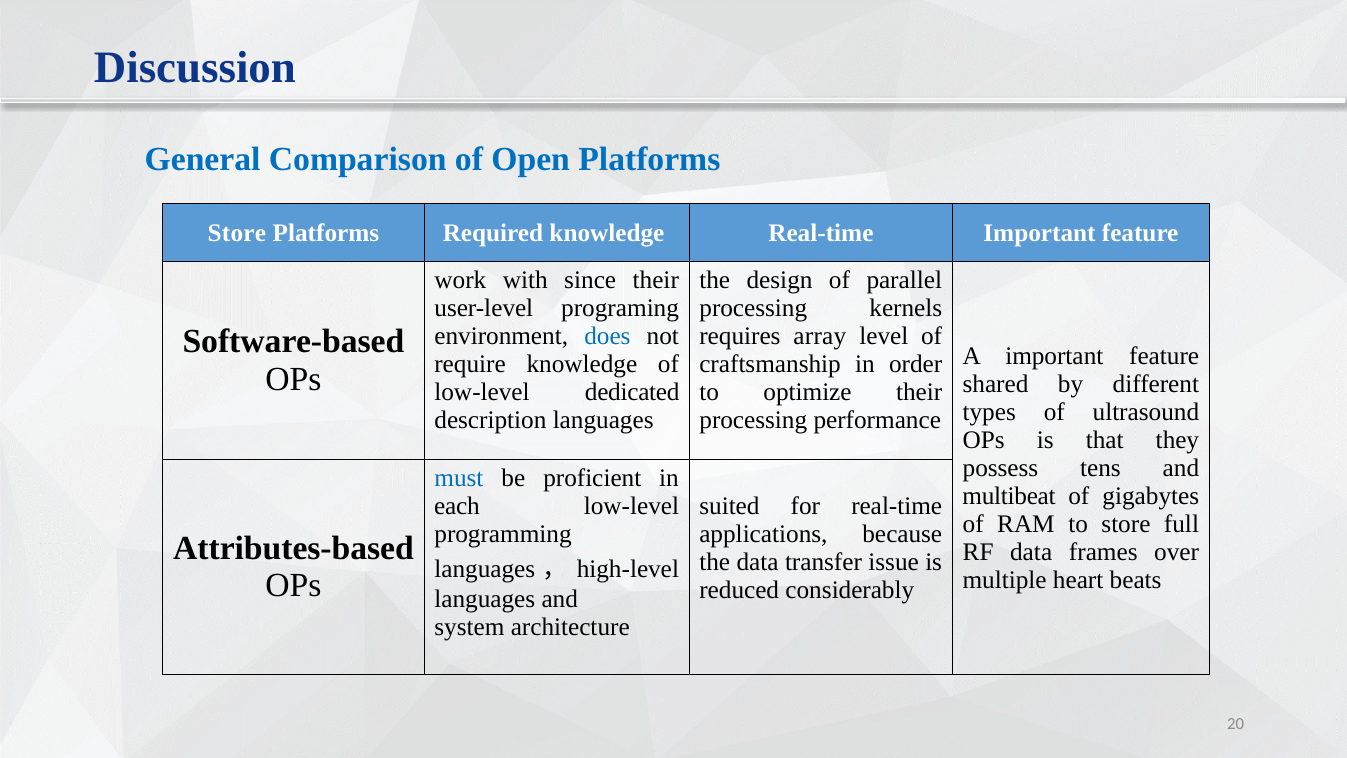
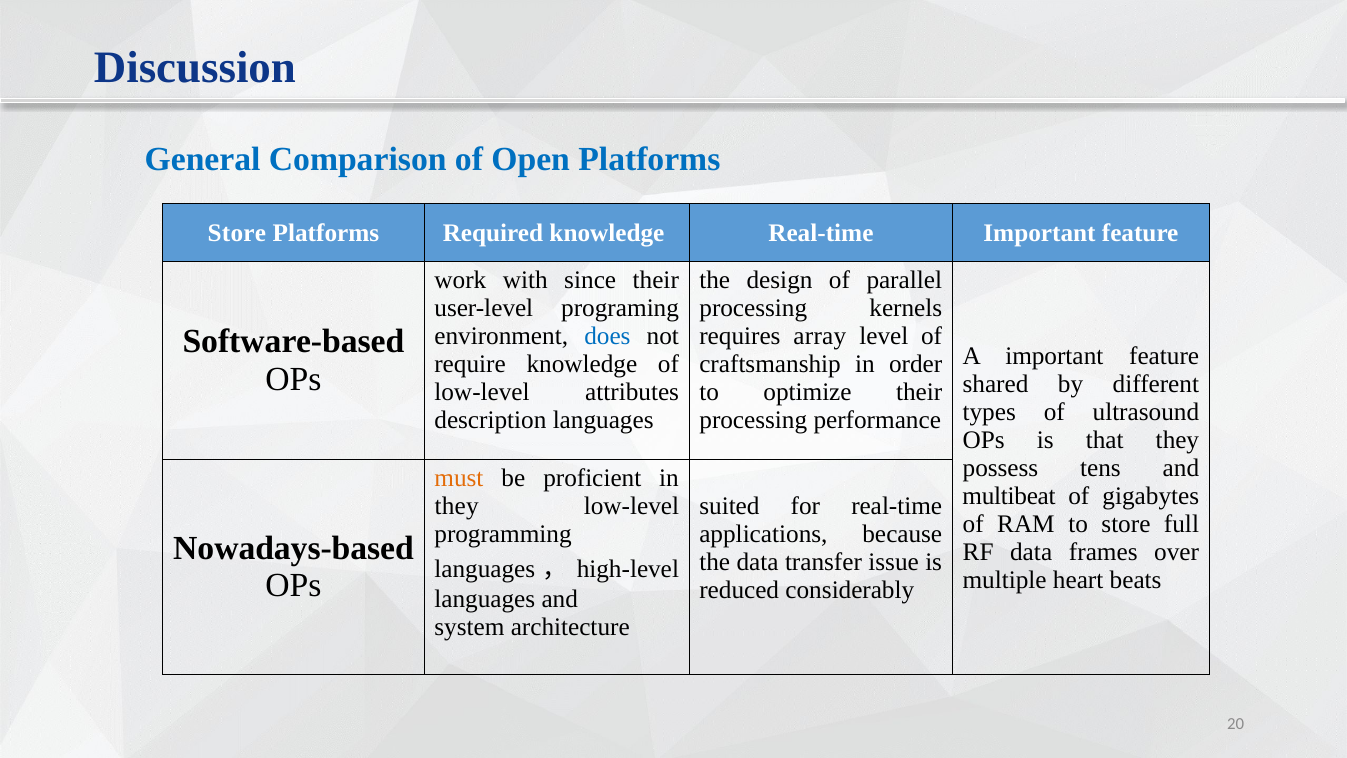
dedicated: dedicated -> attributes
must colour: blue -> orange
each at (457, 506): each -> they
Attributes-based: Attributes-based -> Nowadays-based
